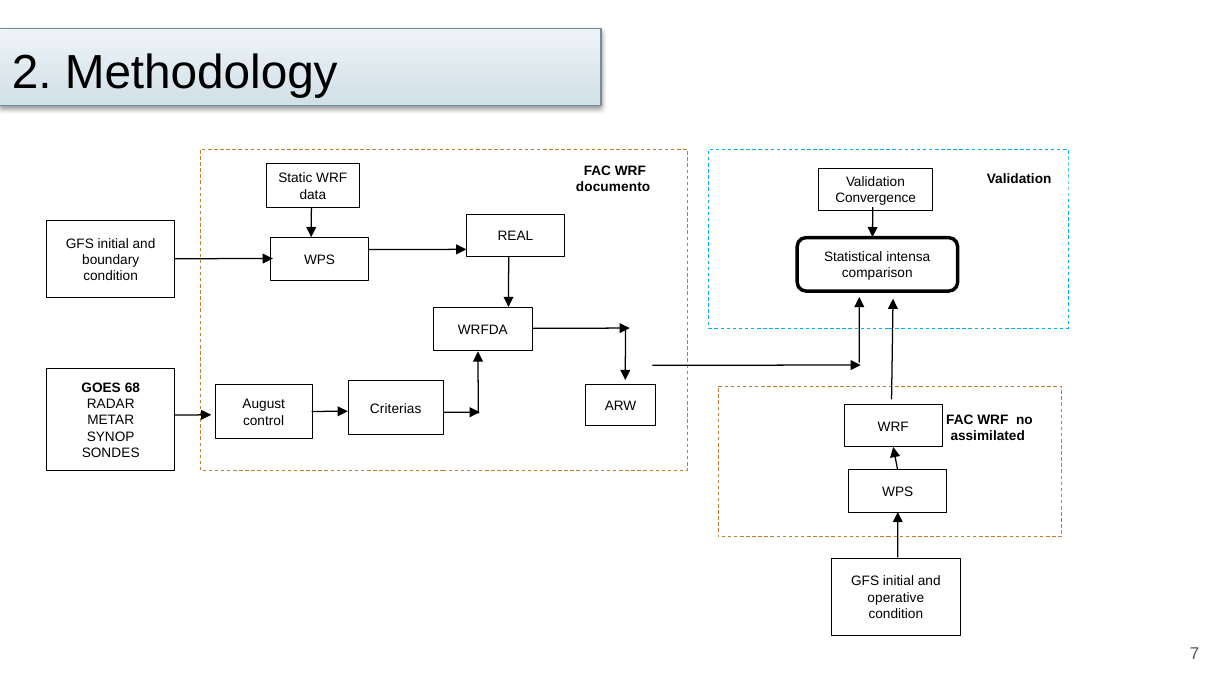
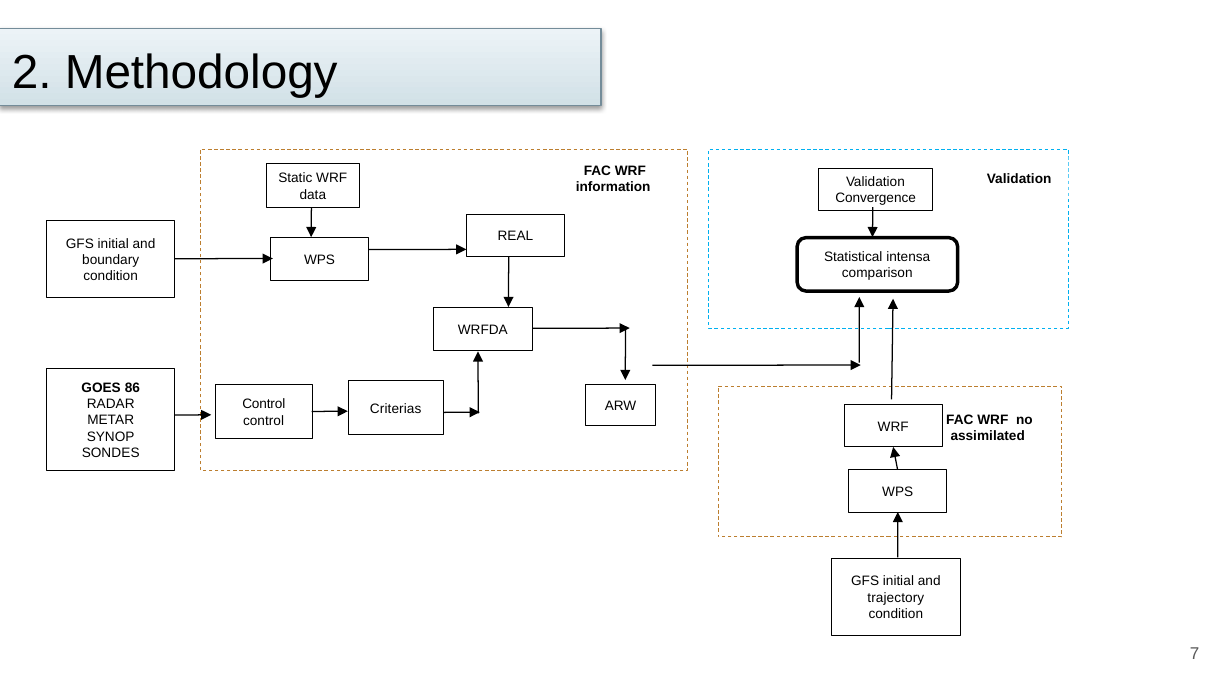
documento: documento -> information
68: 68 -> 86
August at (264, 404): August -> Control
operative: operative -> trajectory
